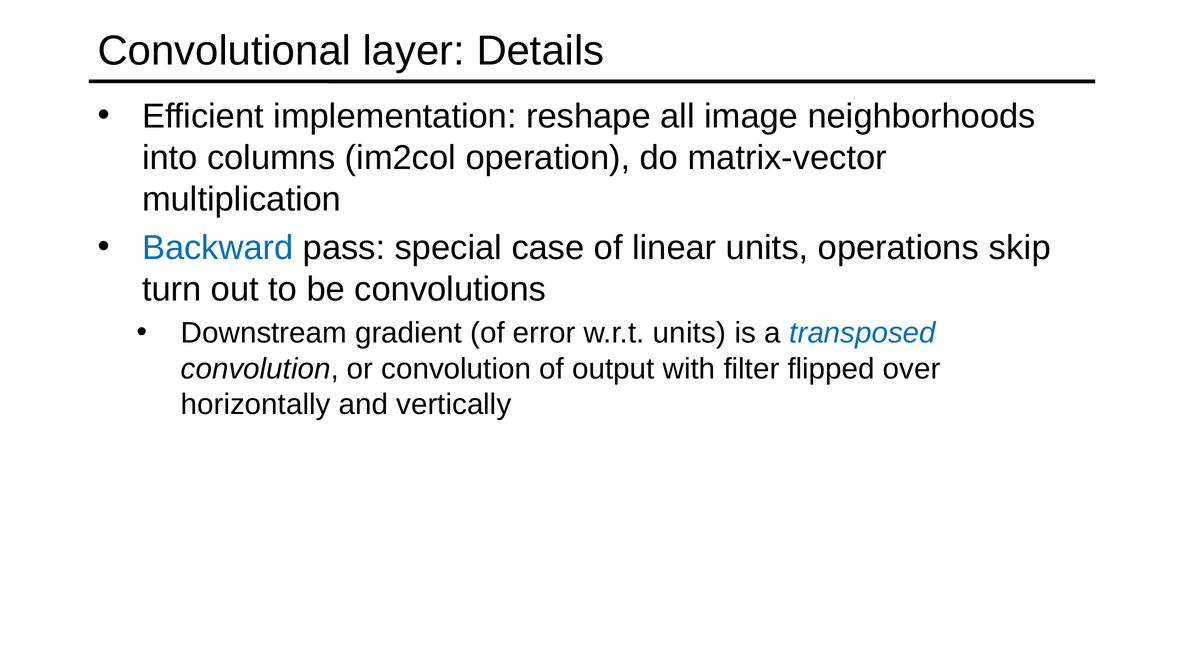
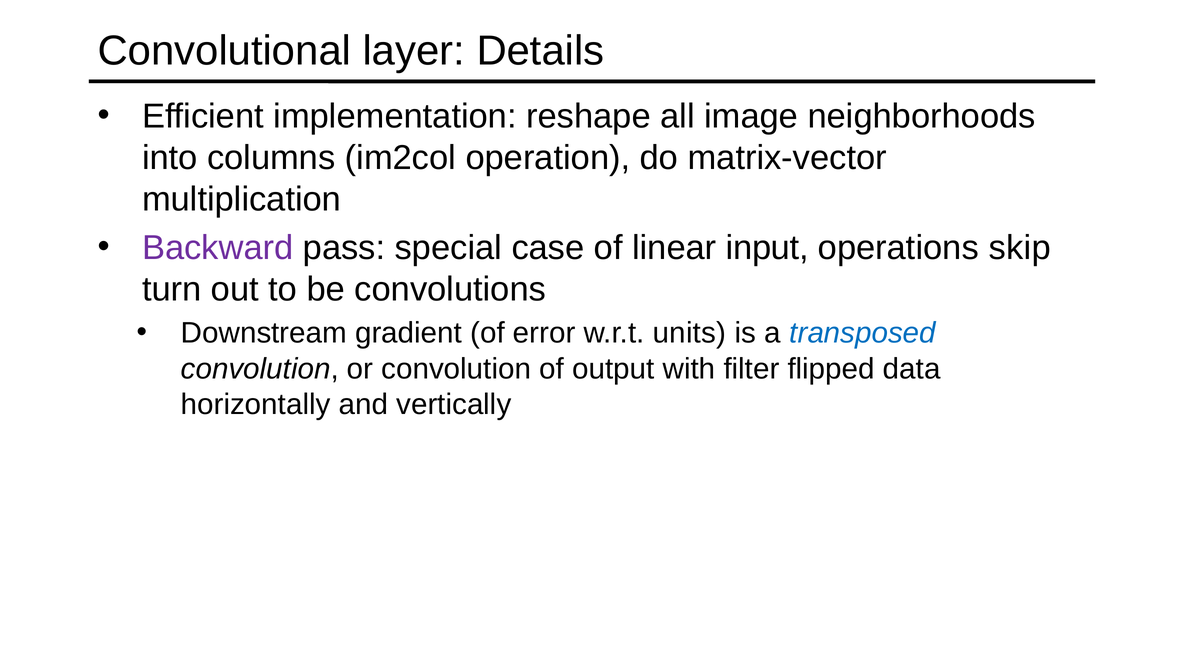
Backward colour: blue -> purple
linear units: units -> input
over: over -> data
